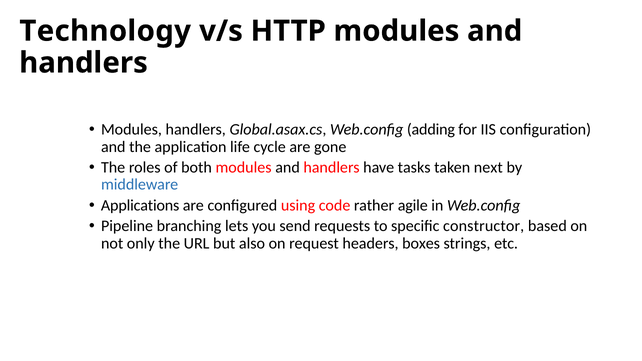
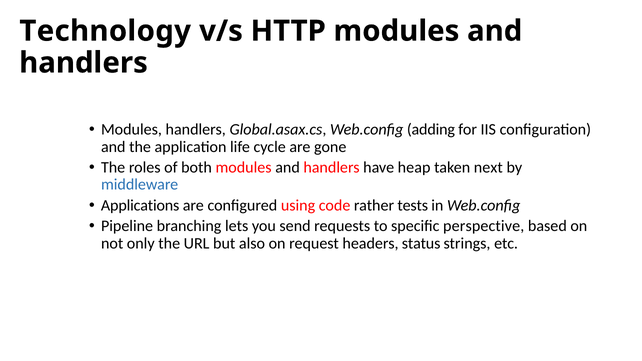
tasks: tasks -> heap
agile: agile -> tests
constructor: constructor -> perspective
boxes: boxes -> status
